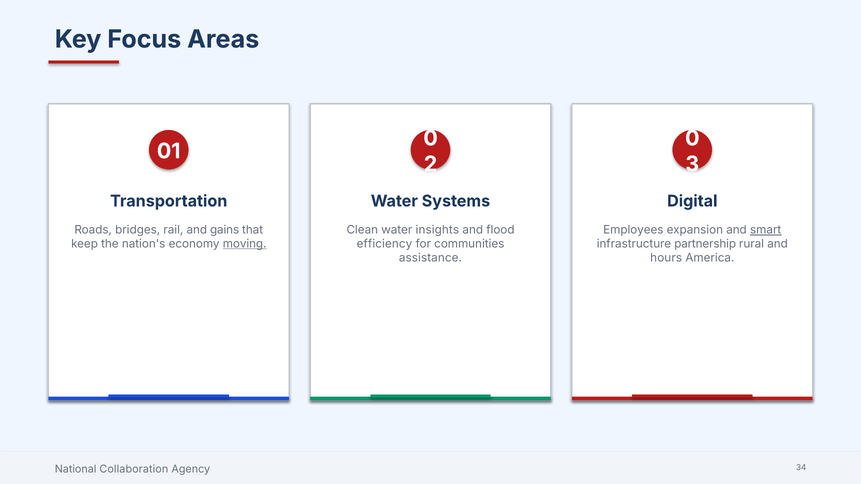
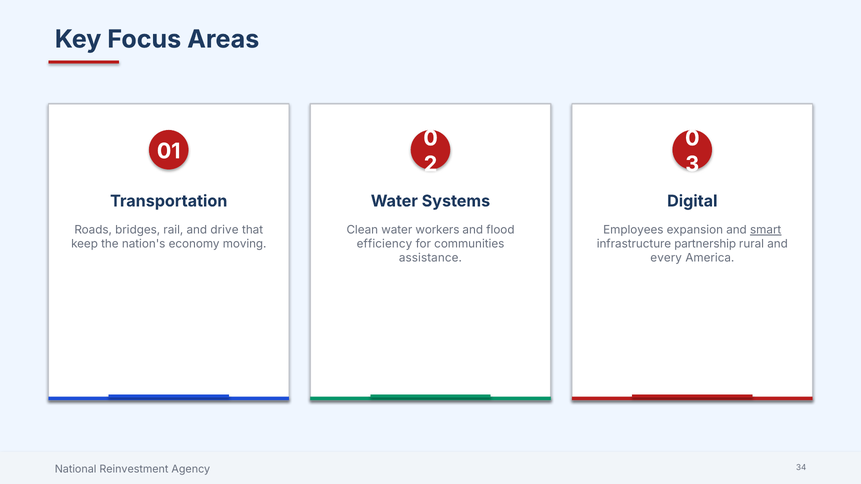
gains: gains -> drive
insights: insights -> workers
moving underline: present -> none
hours: hours -> every
Collaboration: Collaboration -> Reinvestment
